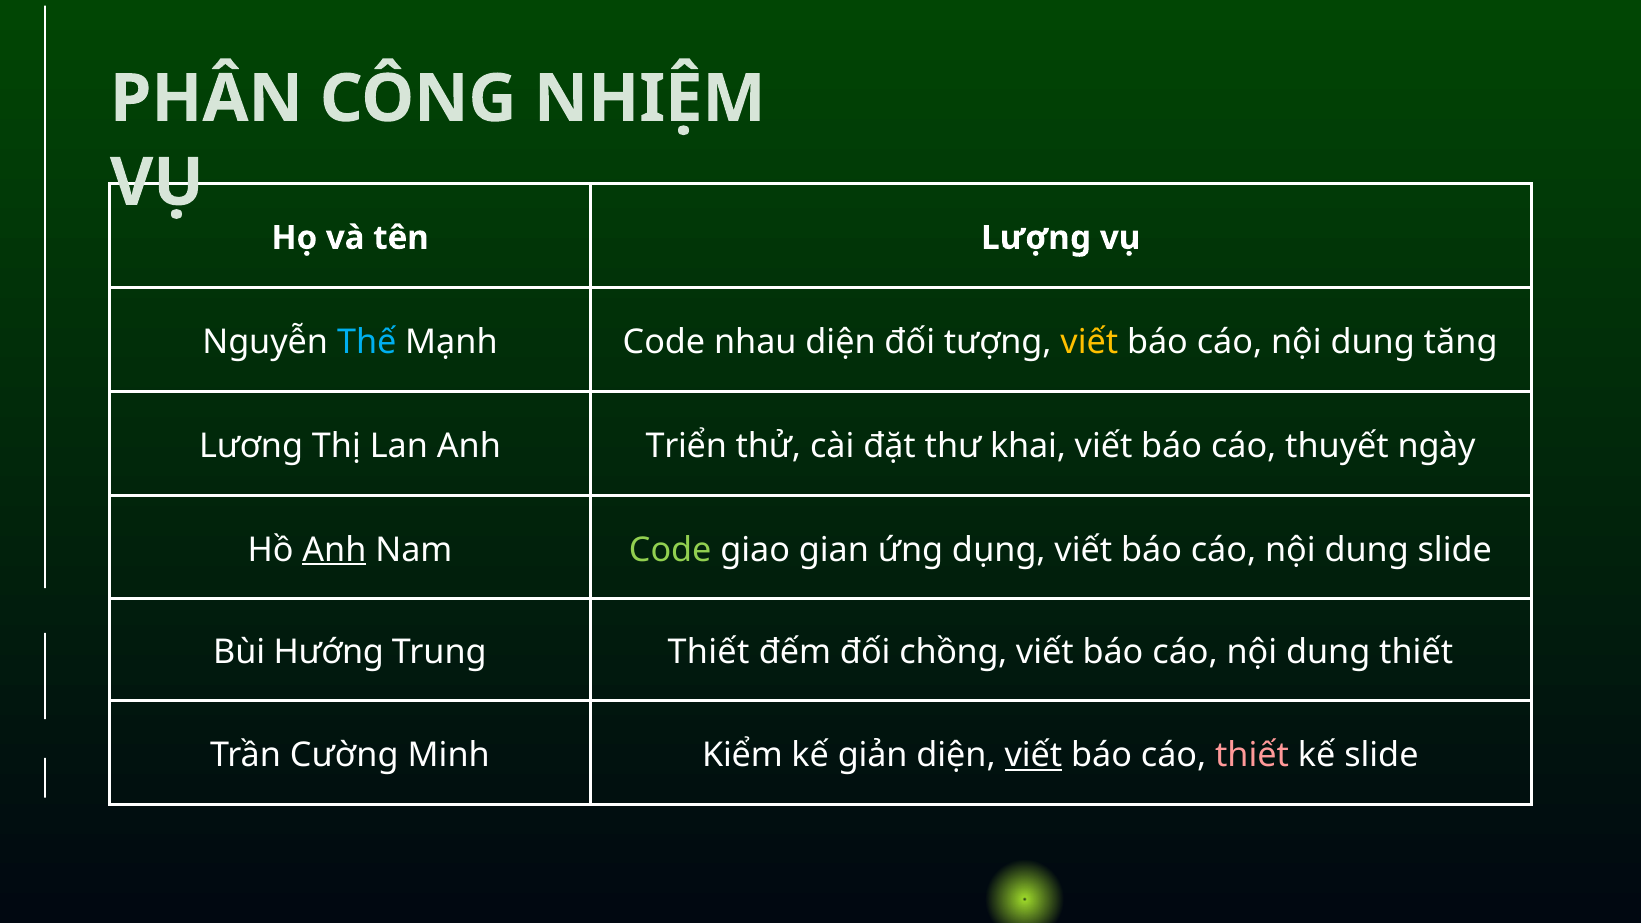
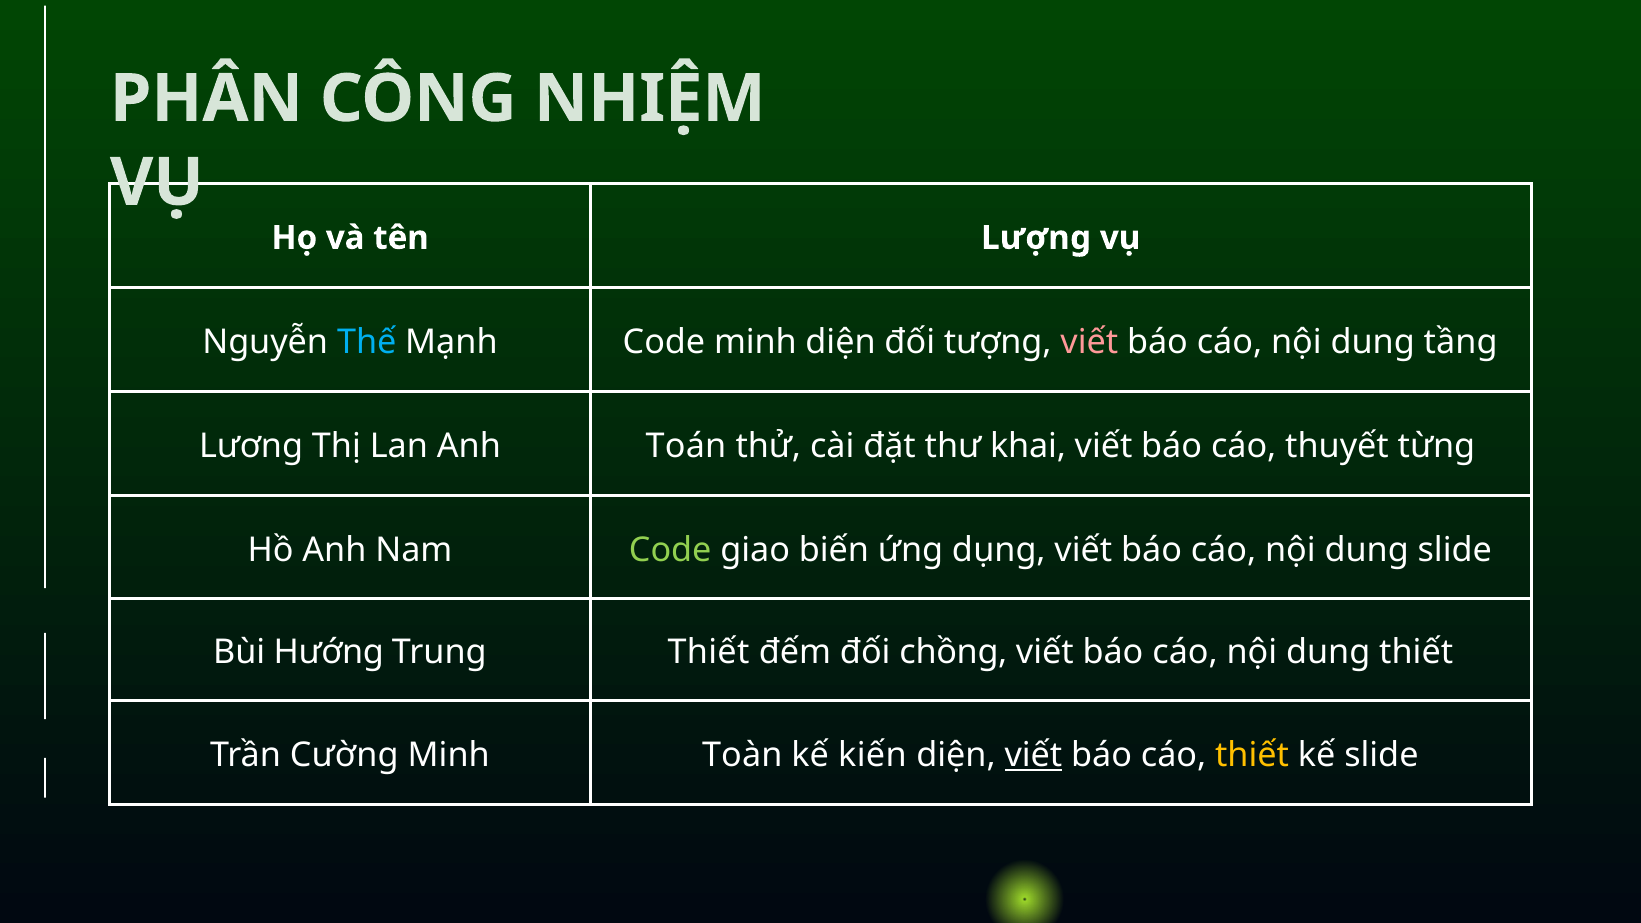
Code nhau: nhau -> minh
viết at (1089, 342) colour: yellow -> pink
tăng: tăng -> tầng
Triển: Triển -> Toán
ngày: ngày -> từng
Anh at (334, 550) underline: present -> none
gian: gian -> biến
Kiểm: Kiểm -> Toàn
giản: giản -> kiến
thiết at (1252, 755) colour: pink -> yellow
